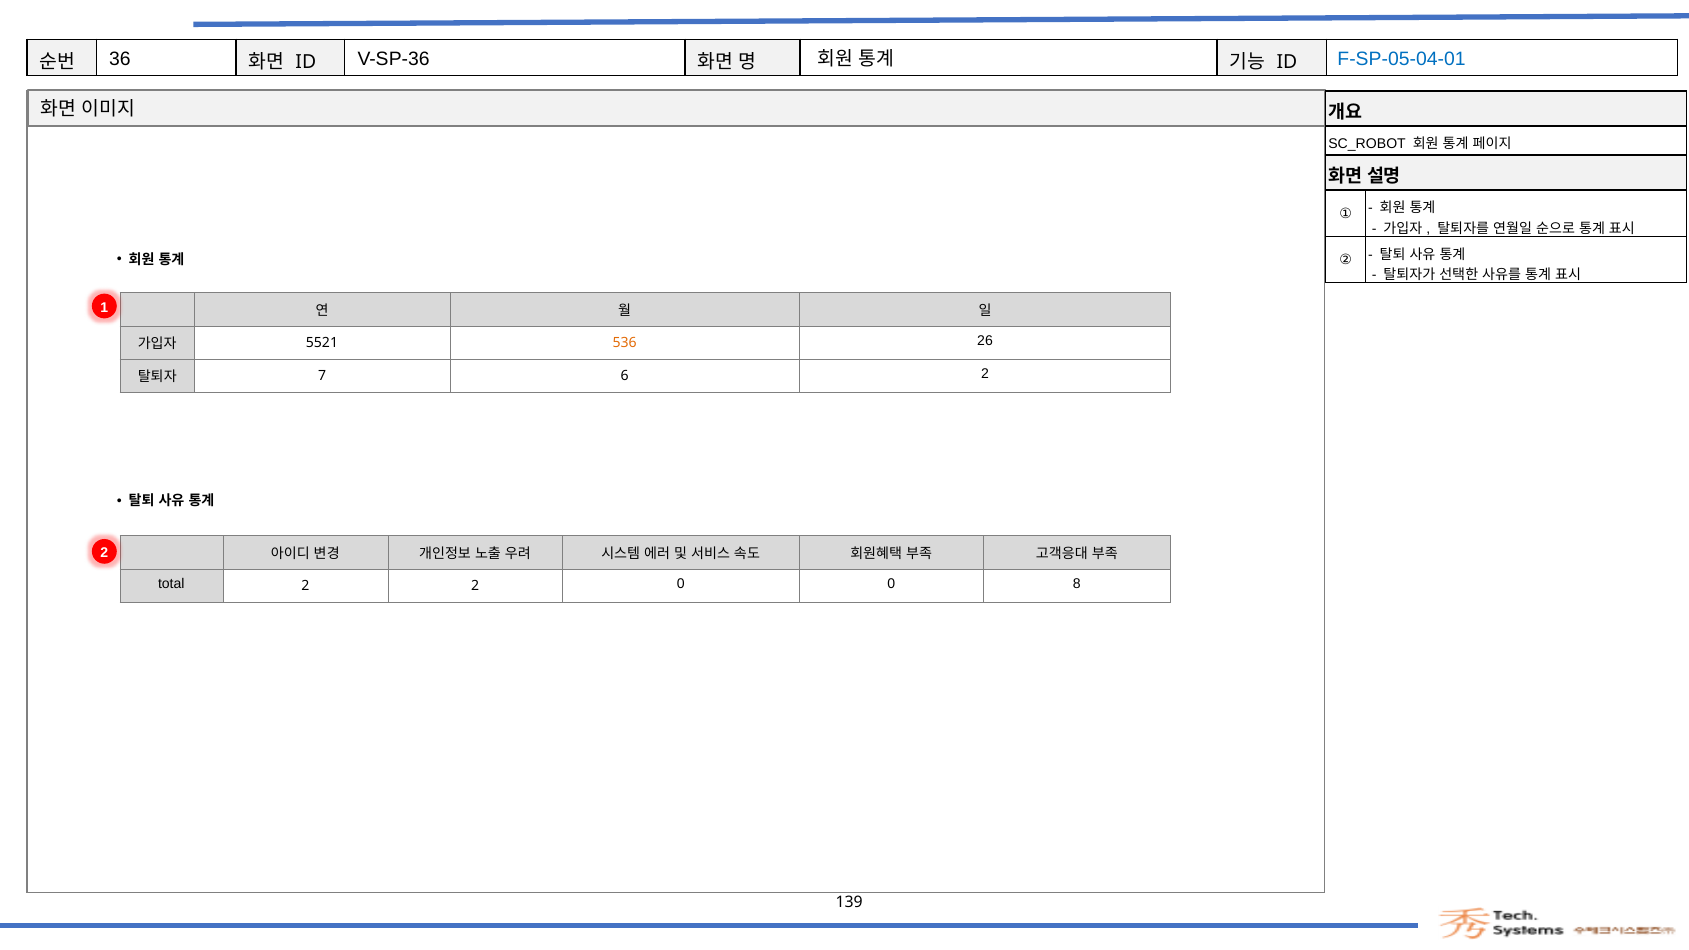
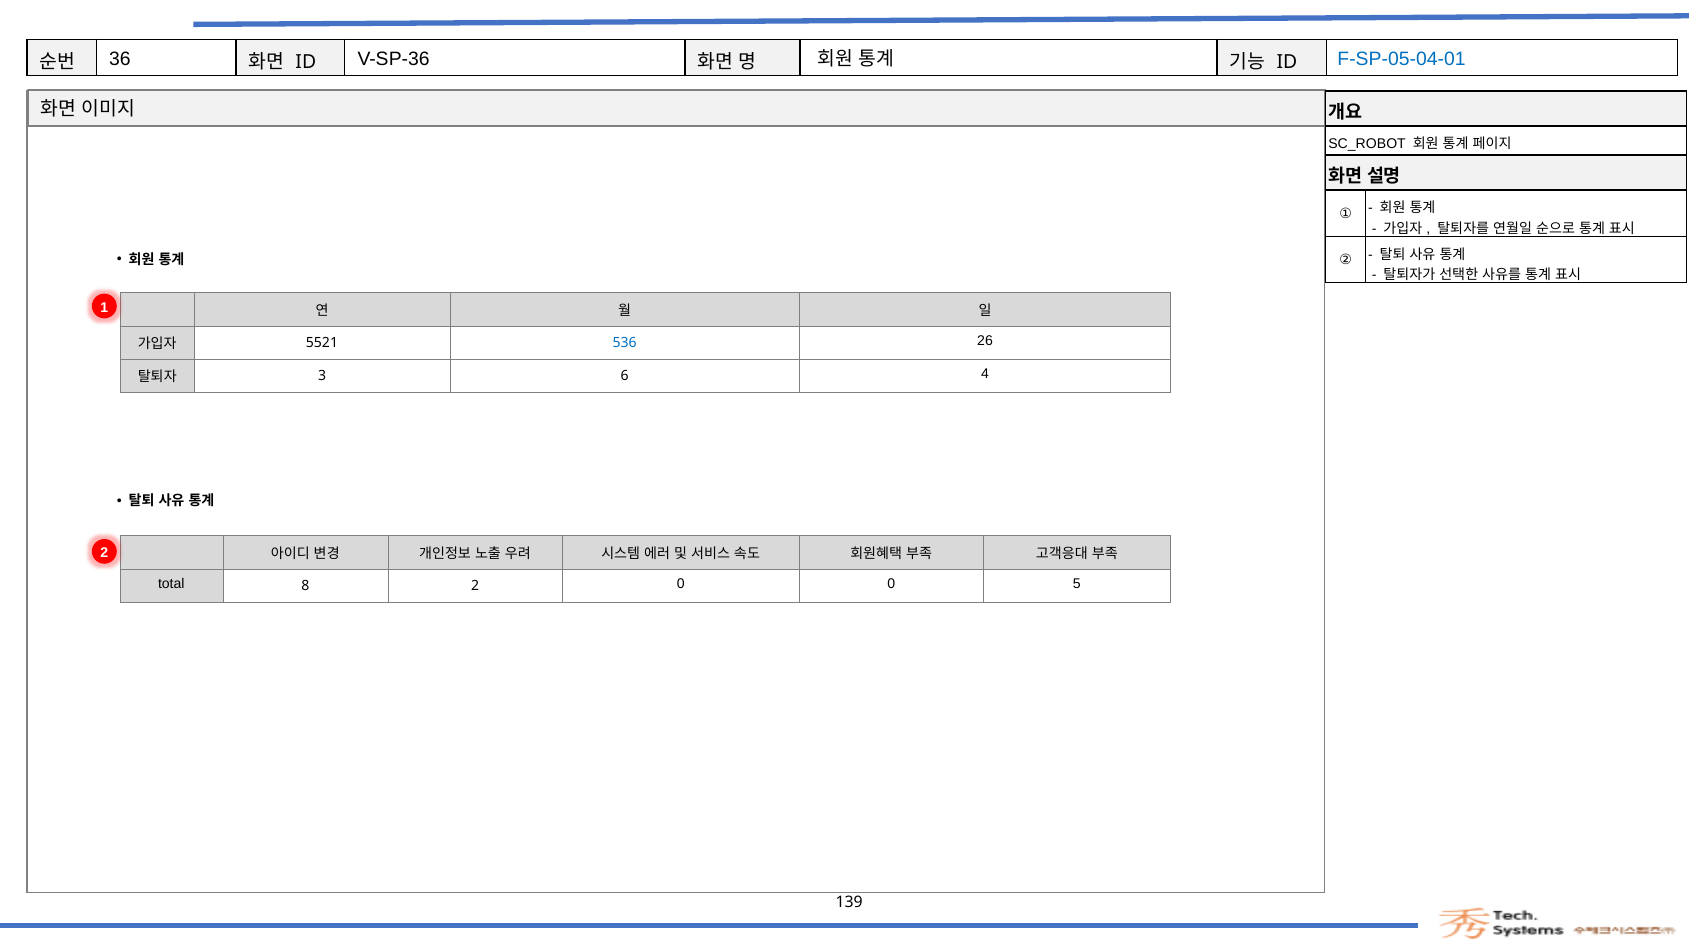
536 colour: orange -> blue
7: 7 -> 3
6 2: 2 -> 4
total 2: 2 -> 8
8: 8 -> 5
